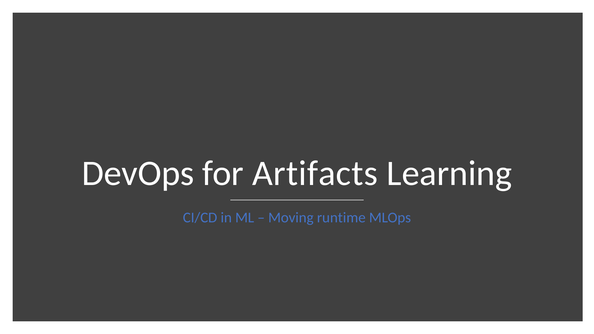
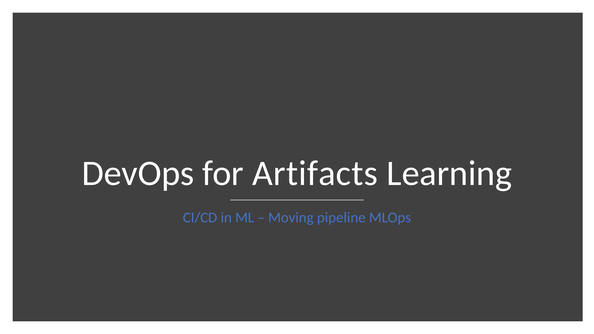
runtime: runtime -> pipeline
